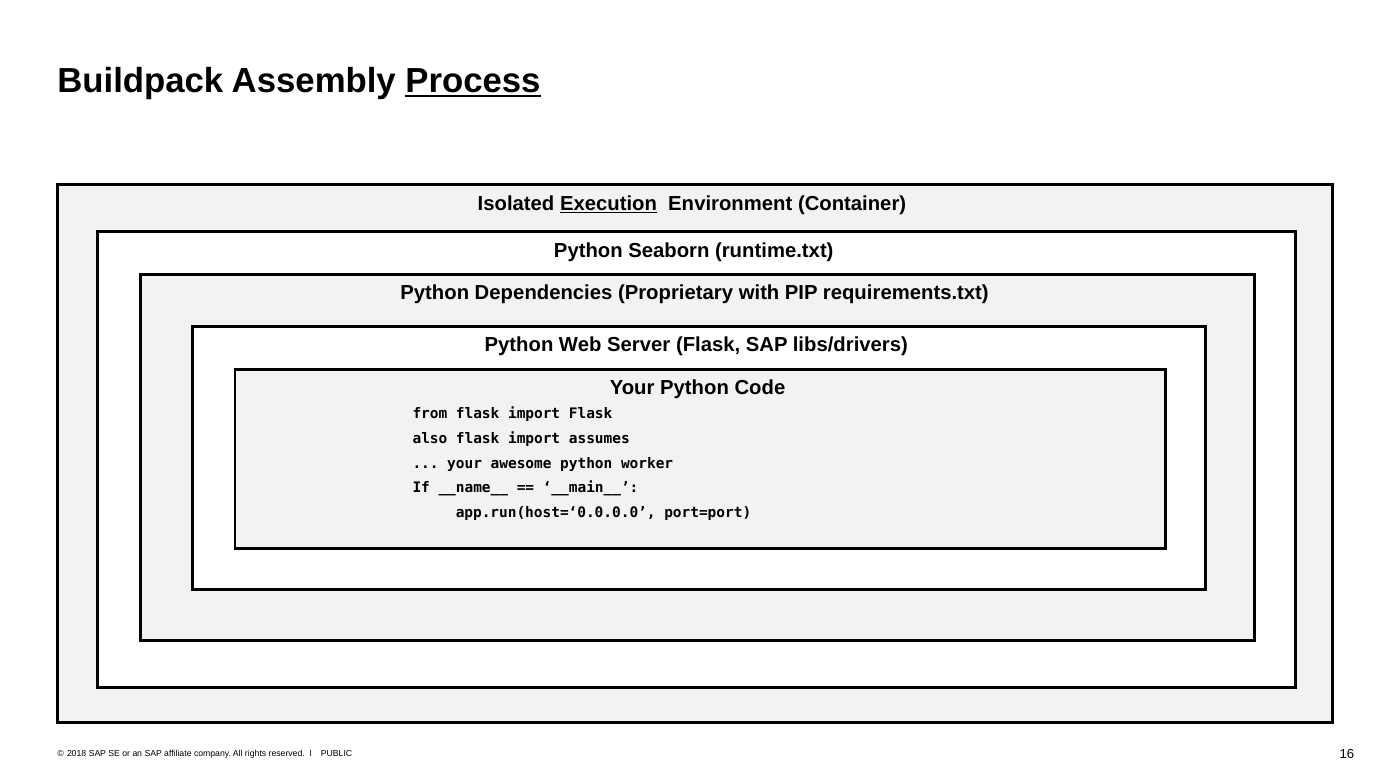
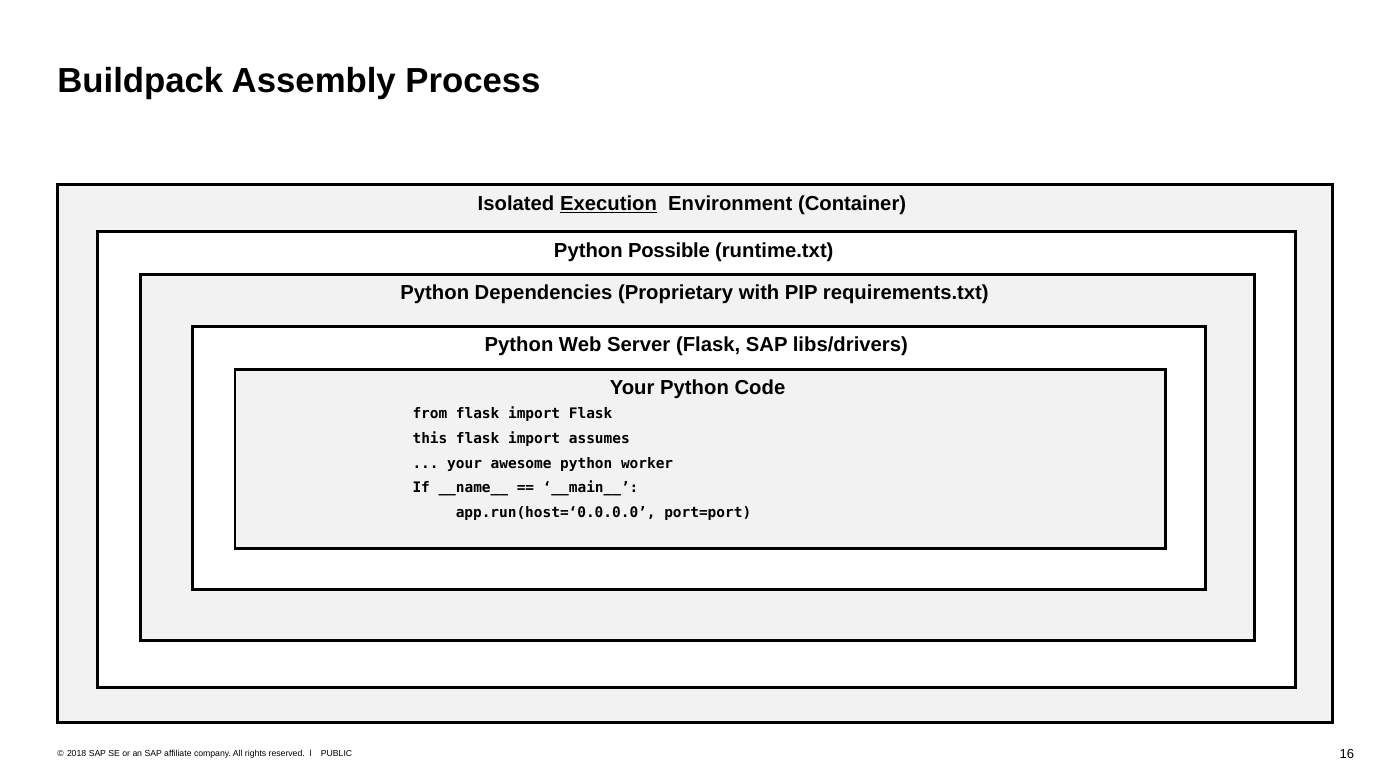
Process underline: present -> none
Seaborn: Seaborn -> Possible
also: also -> this
